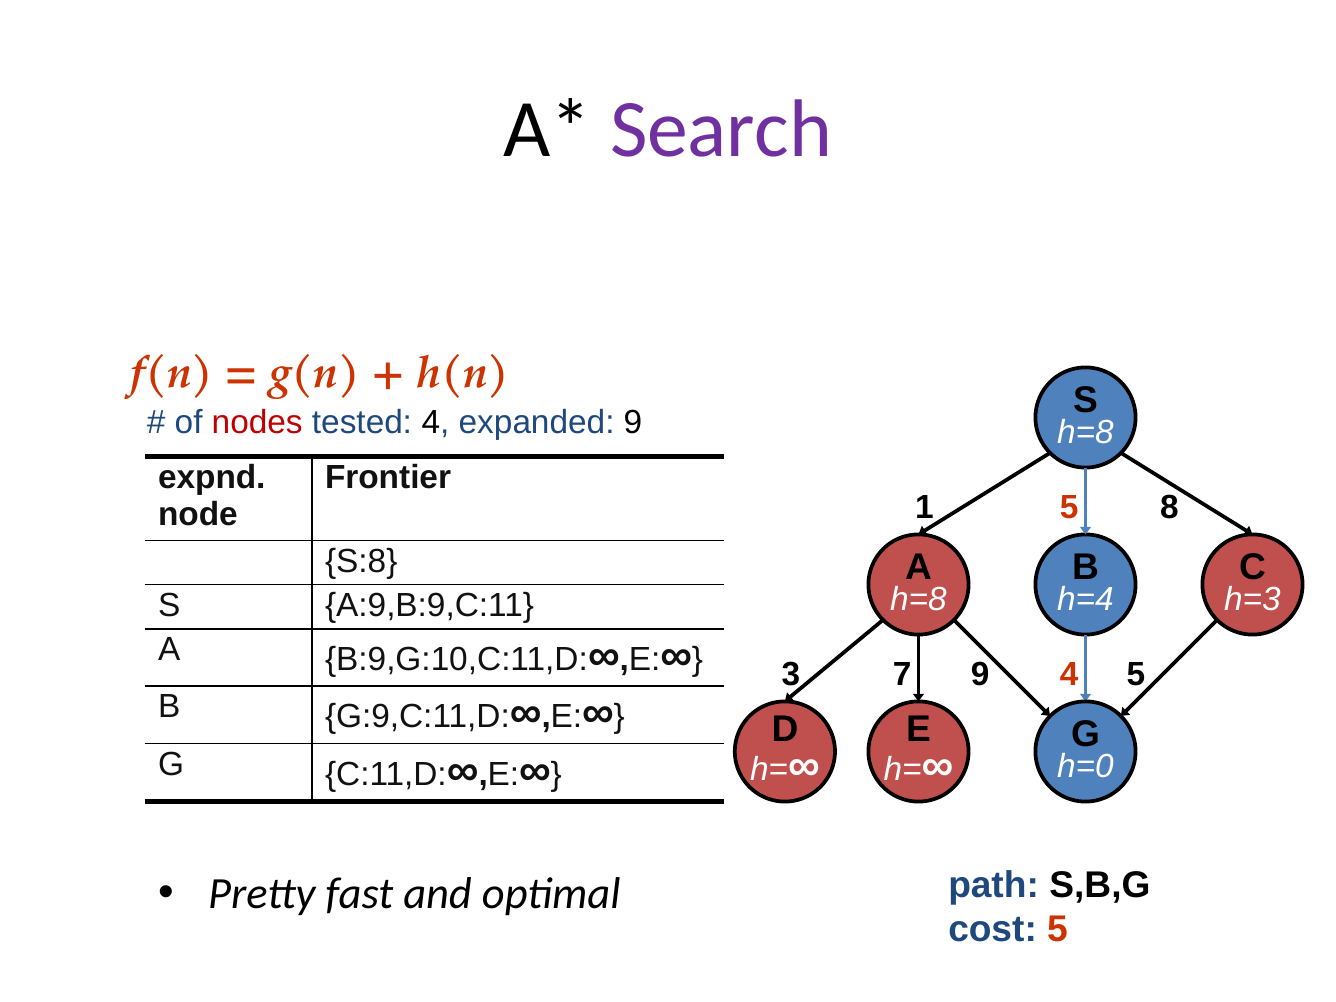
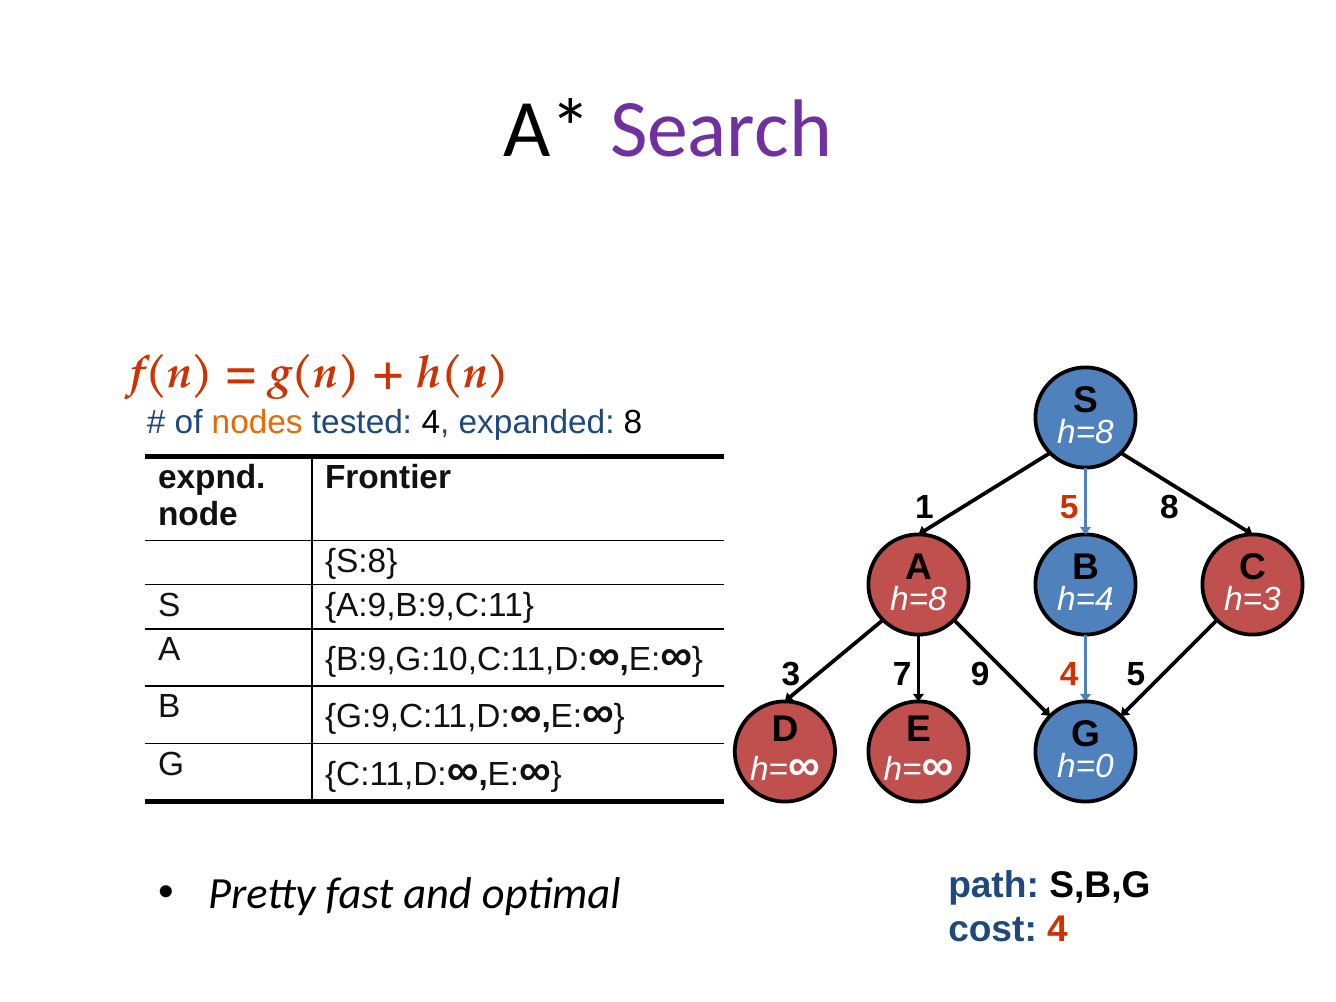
nodes colour: red -> orange
expanded 9: 9 -> 8
cost 5: 5 -> 4
